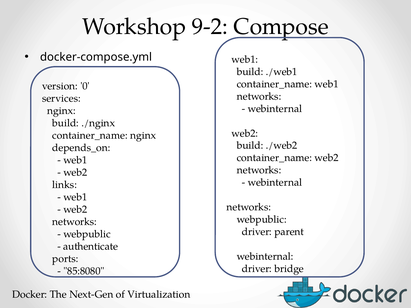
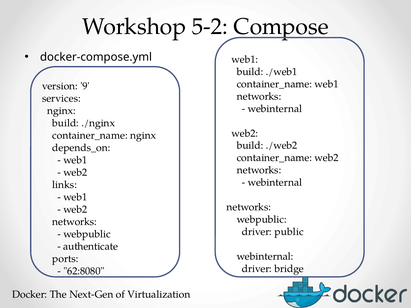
9-2: 9-2 -> 5-2
0: 0 -> 9
parent: parent -> public
85:8080: 85:8080 -> 62:8080
